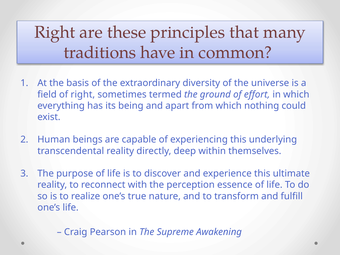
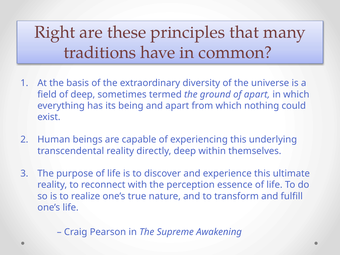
of right: right -> deep
of effort: effort -> apart
